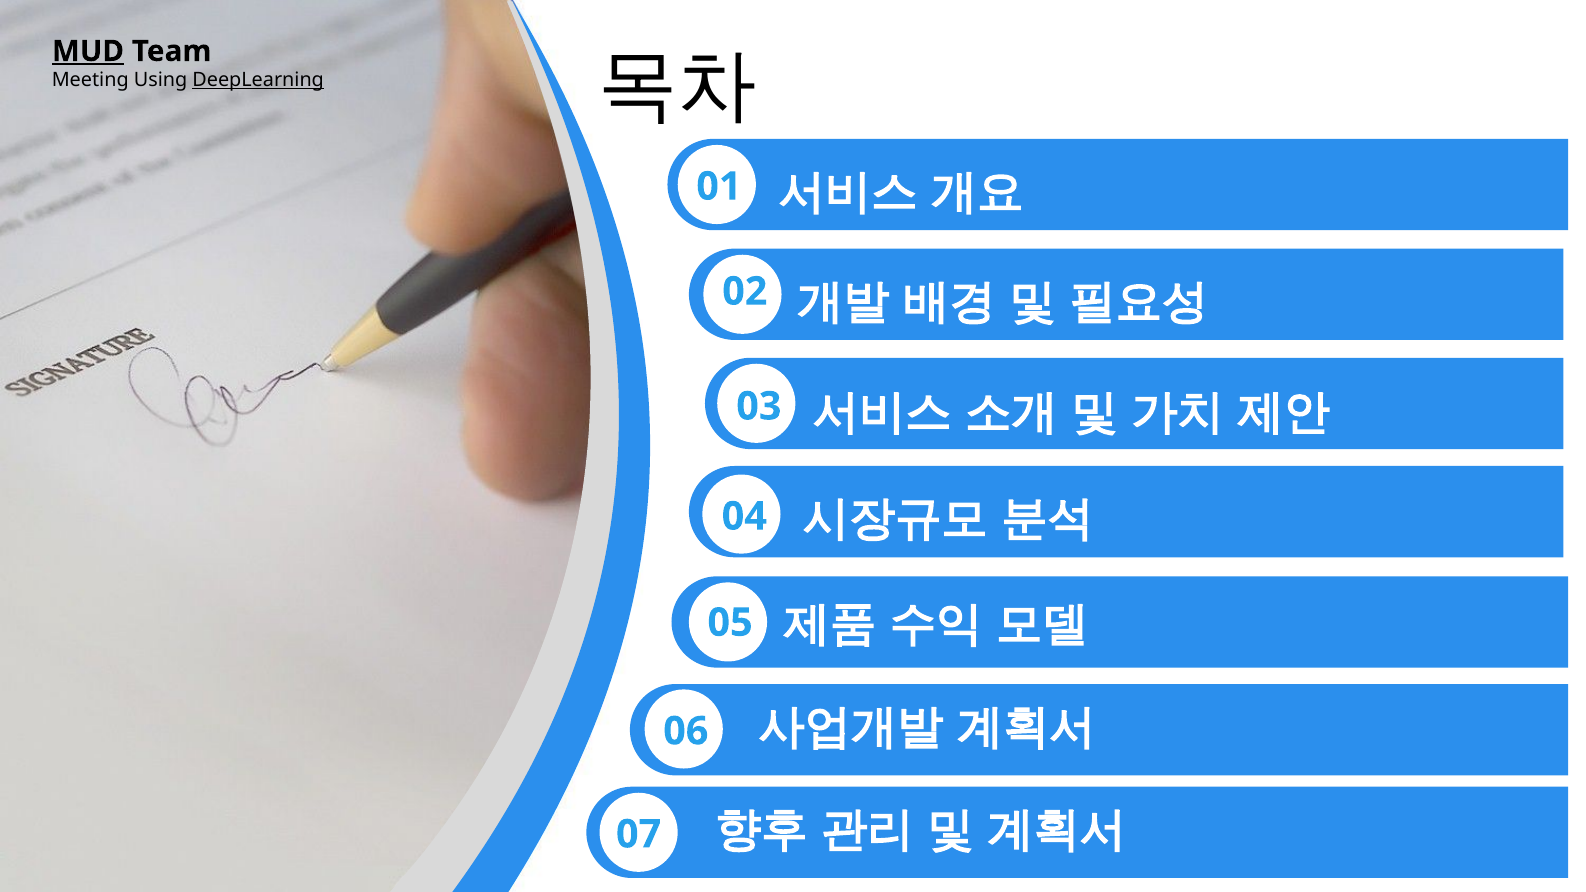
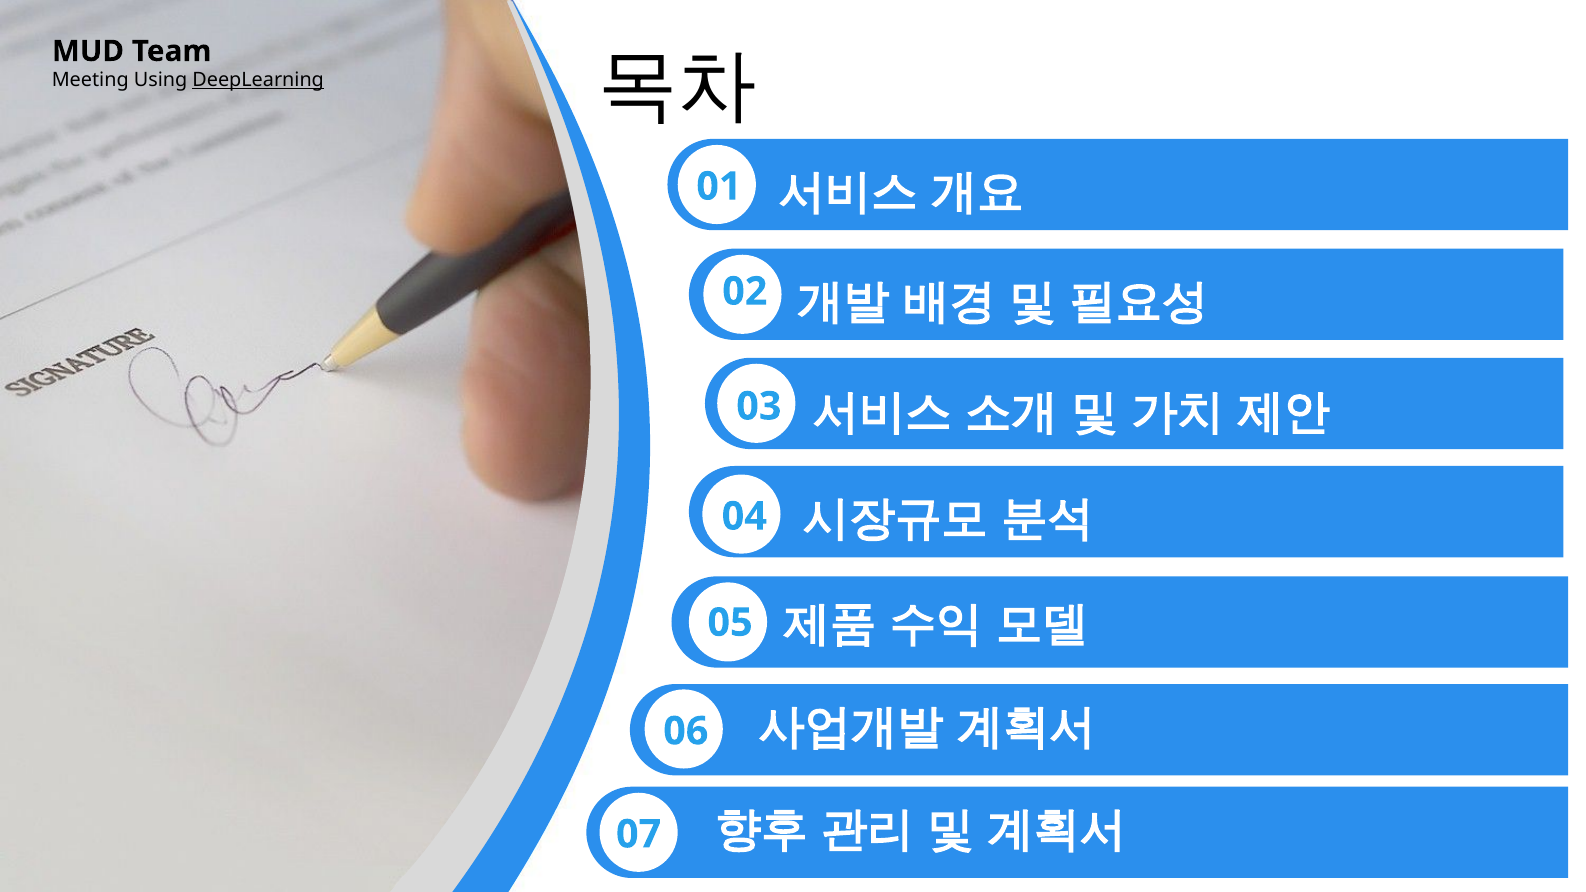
MUD underline: present -> none
